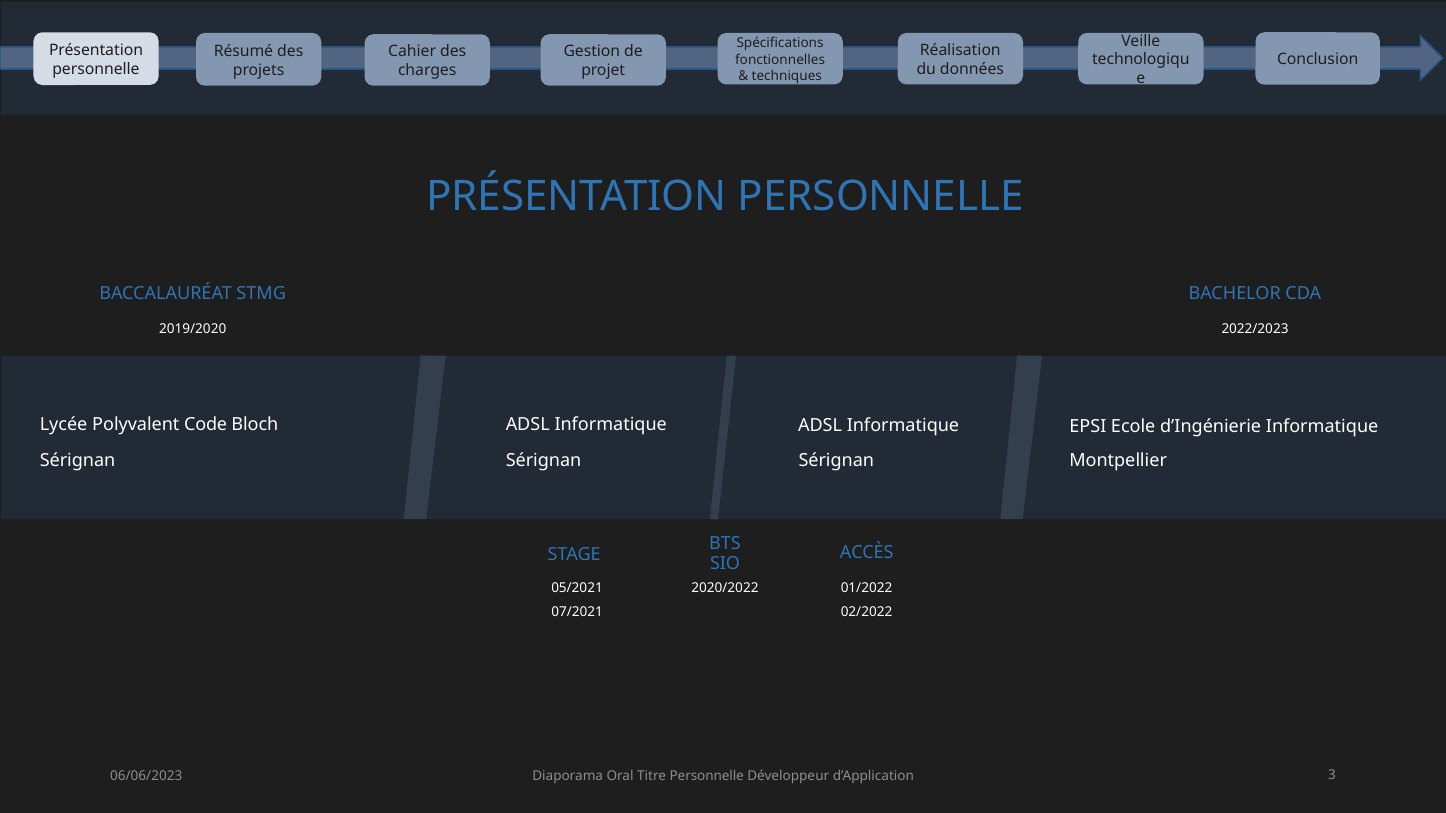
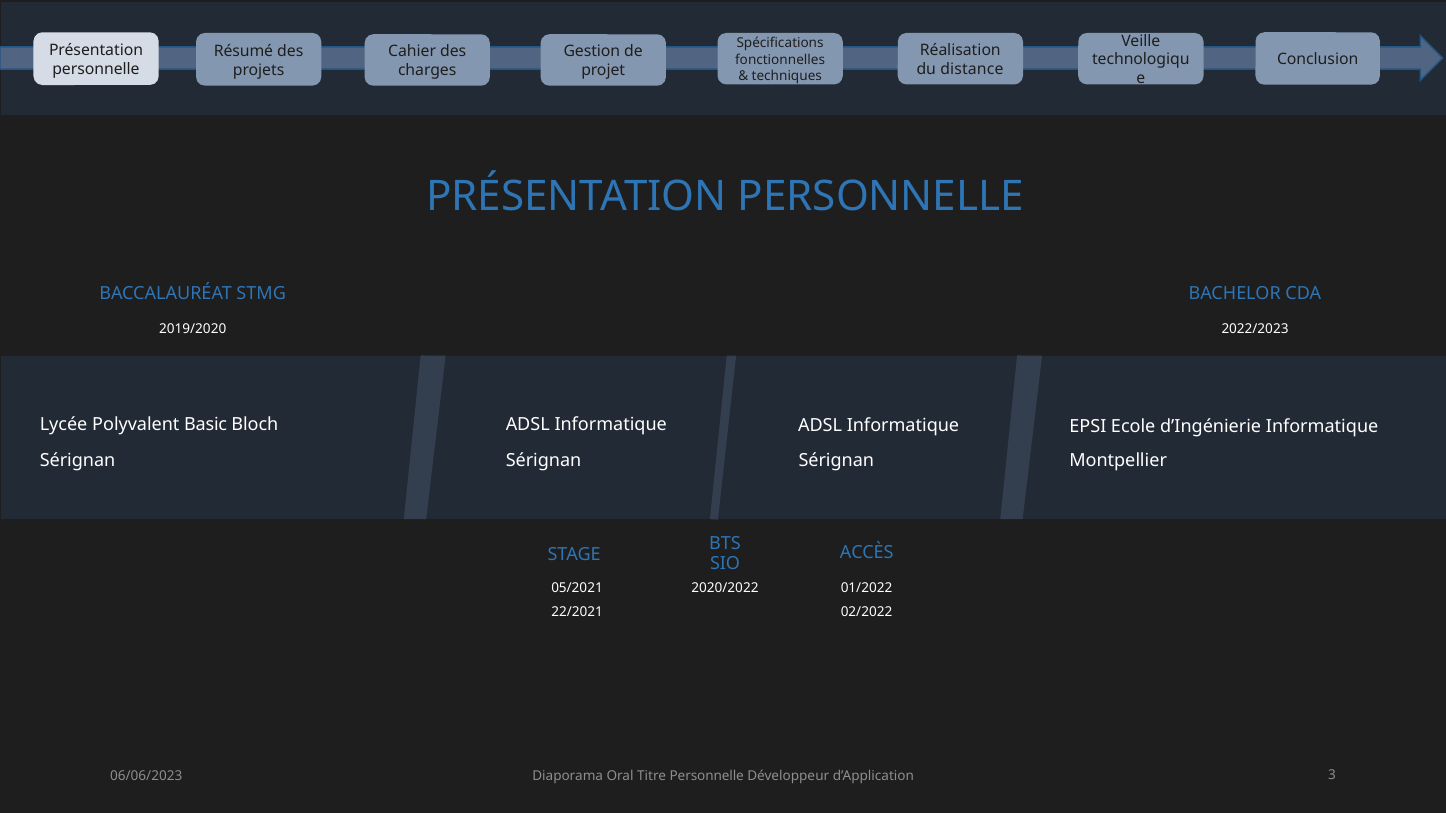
données: données -> distance
Code: Code -> Basic
07/2021: 07/2021 -> 22/2021
